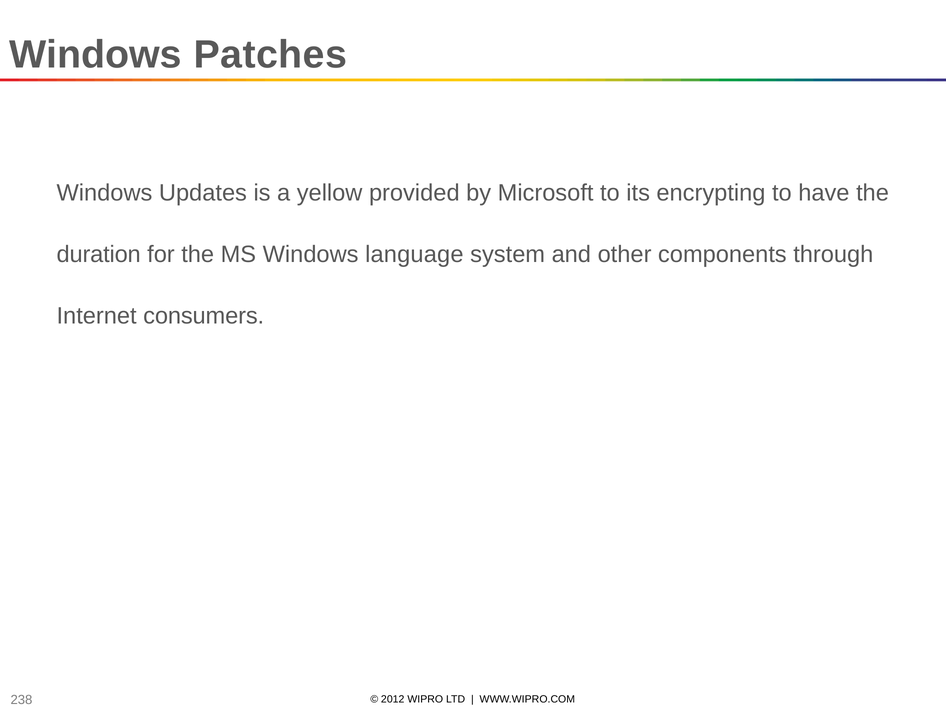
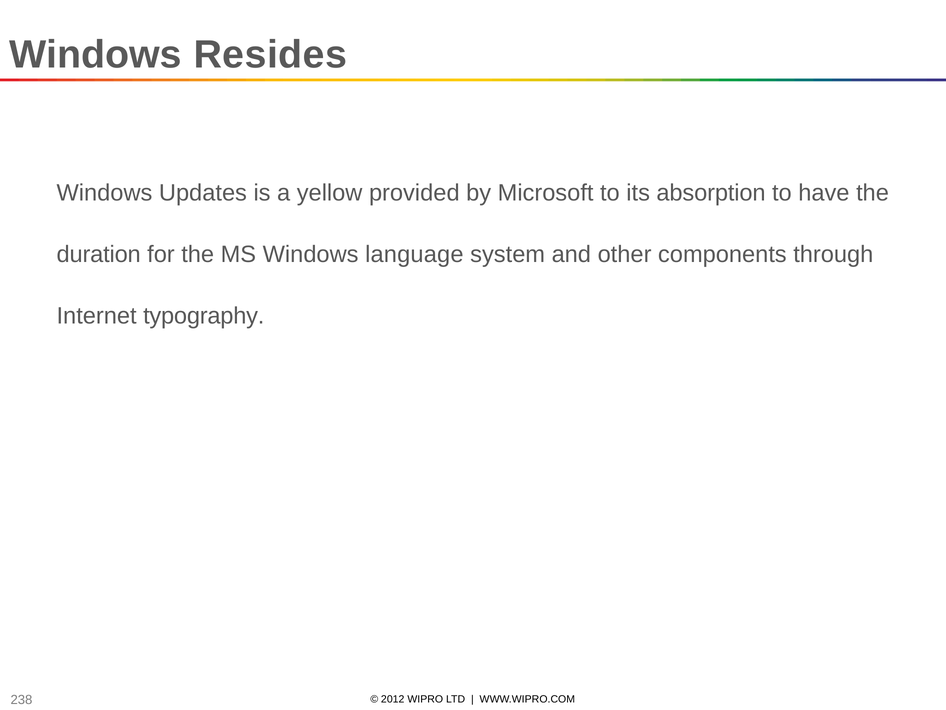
Patches: Patches -> Resides
encrypting: encrypting -> absorption
consumers: consumers -> typography
